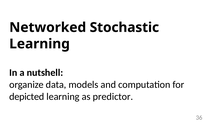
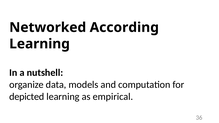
Stochastic: Stochastic -> According
predictor: predictor -> empirical
